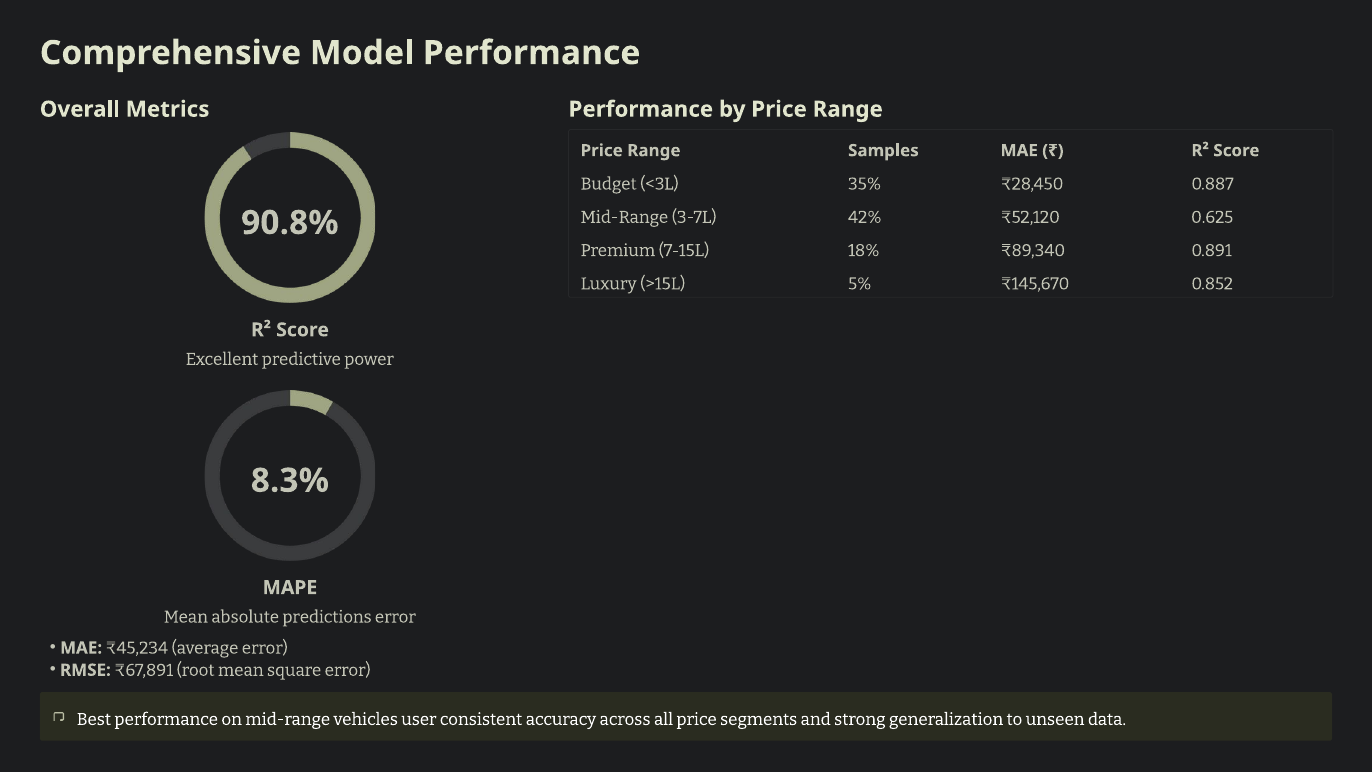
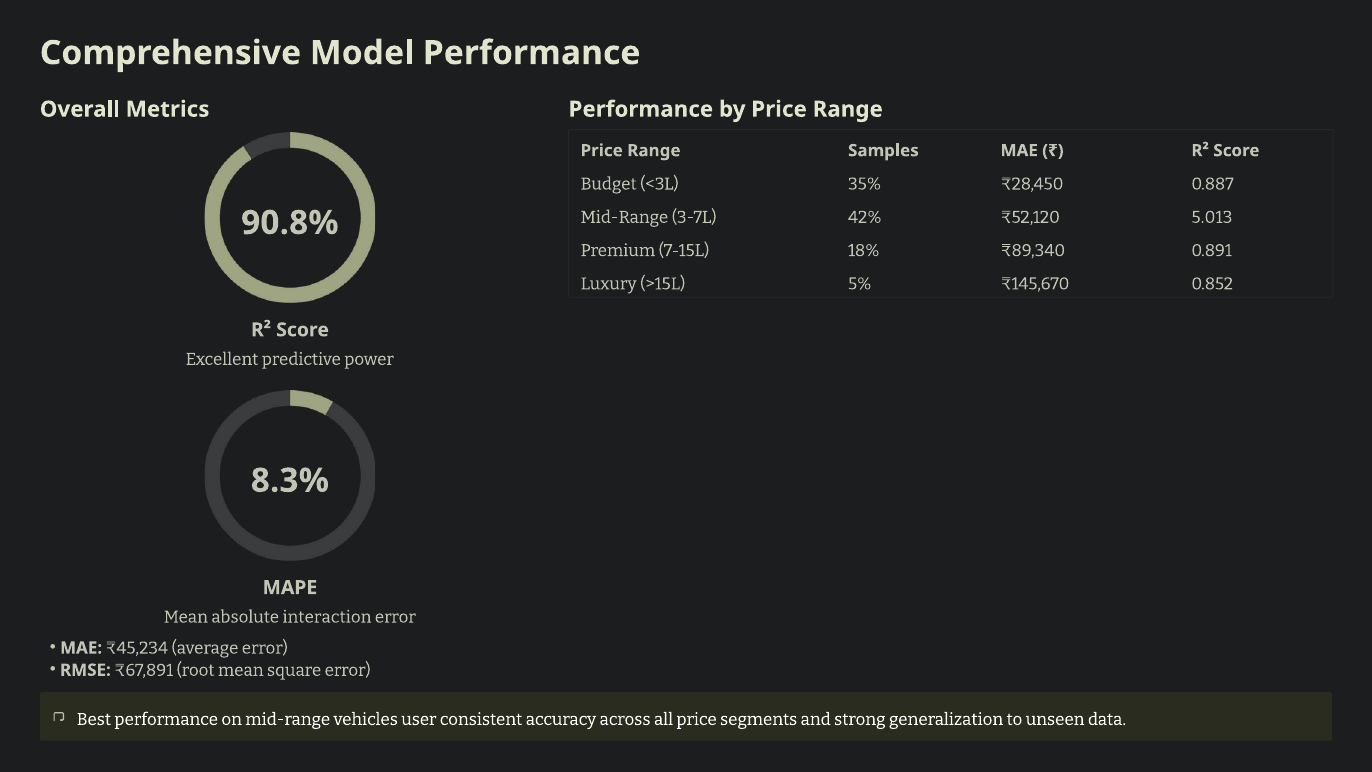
0.625: 0.625 -> 5.013
predictions: predictions -> interaction
